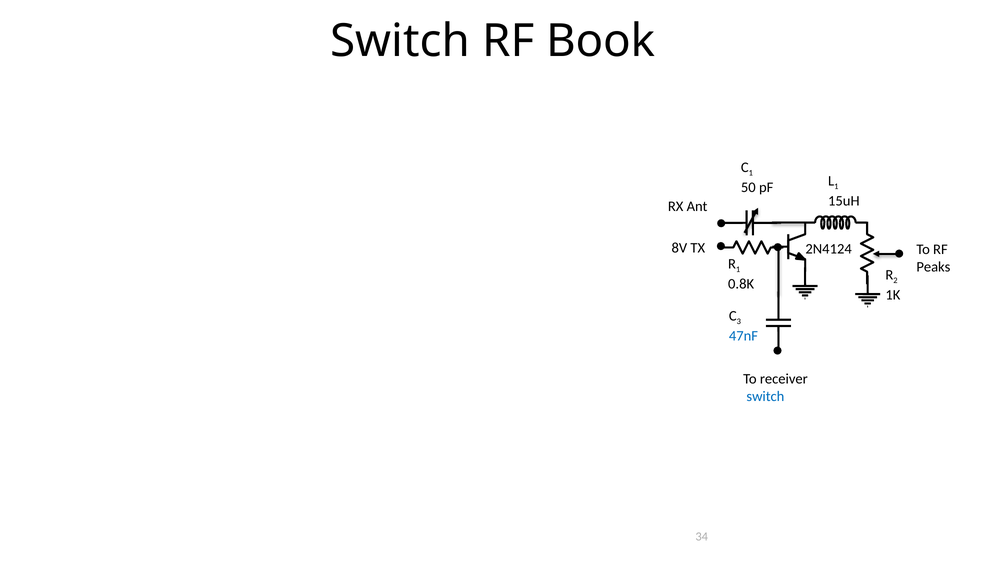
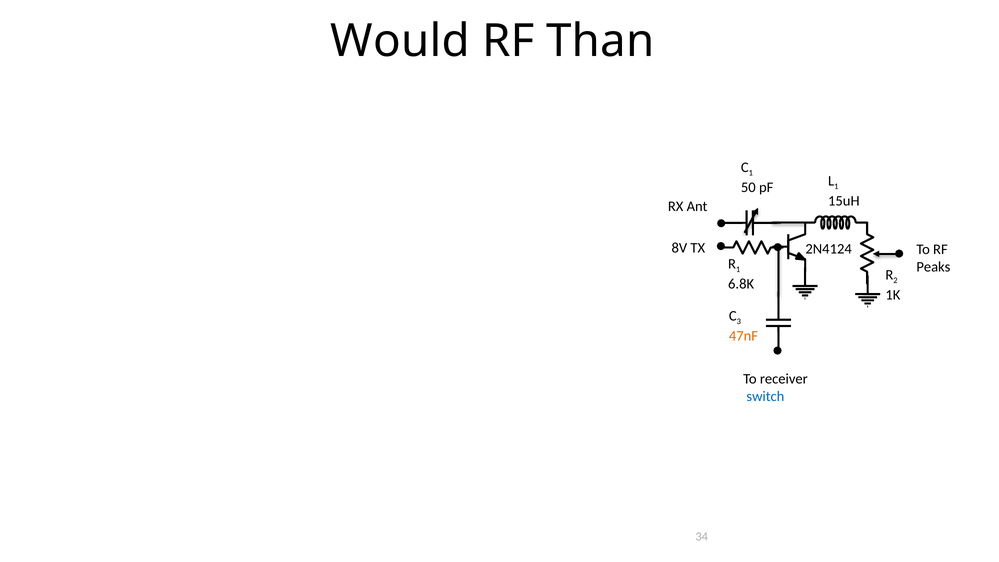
Switch at (400, 41): Switch -> Would
Book: Book -> Than
0.8K: 0.8K -> 6.8K
47nF colour: blue -> orange
